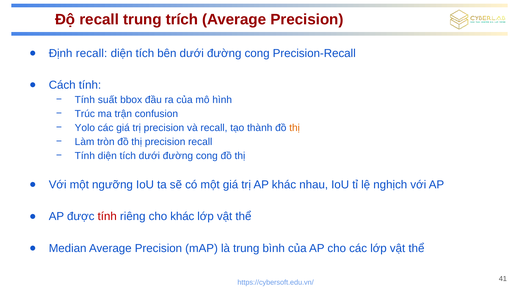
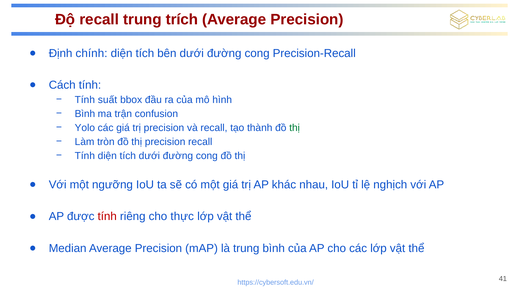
Định recall: recall -> chính
Trúc at (85, 114): Trúc -> Bình
thị at (295, 128) colour: orange -> green
cho khác: khác -> thực
